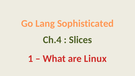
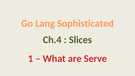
Linux: Linux -> Serve
